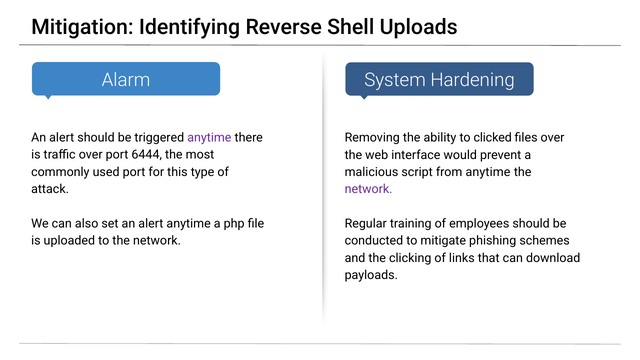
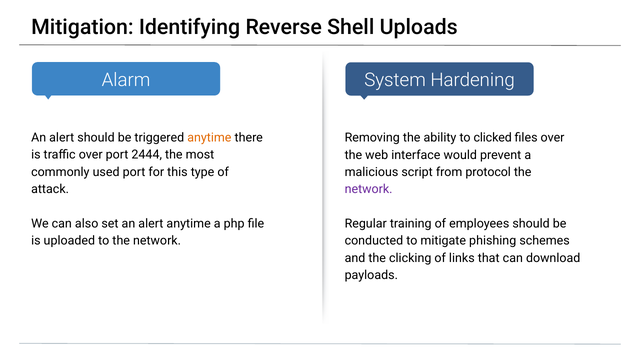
anytime at (209, 138) colour: purple -> orange
6444: 6444 -> 2444
from anytime: anytime -> protocol
